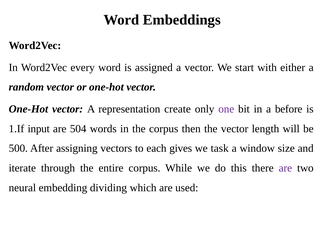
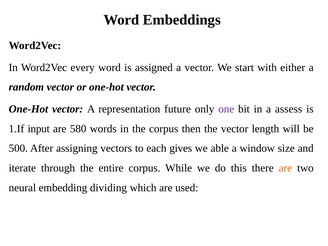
create: create -> future
before: before -> assess
504: 504 -> 580
task: task -> able
are at (285, 168) colour: purple -> orange
